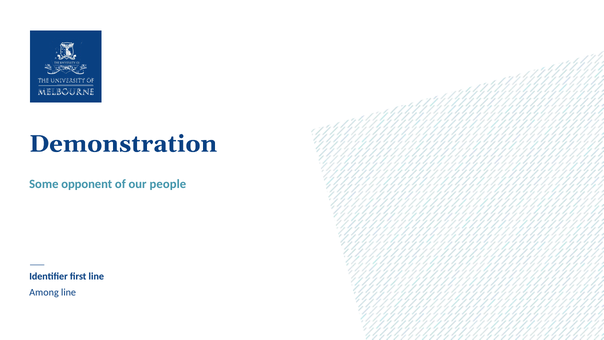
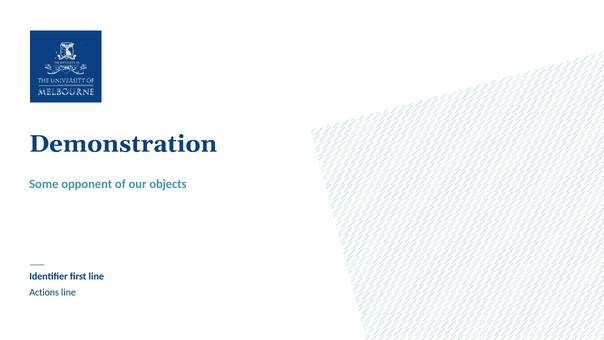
people: people -> objects
Among: Among -> Actions
